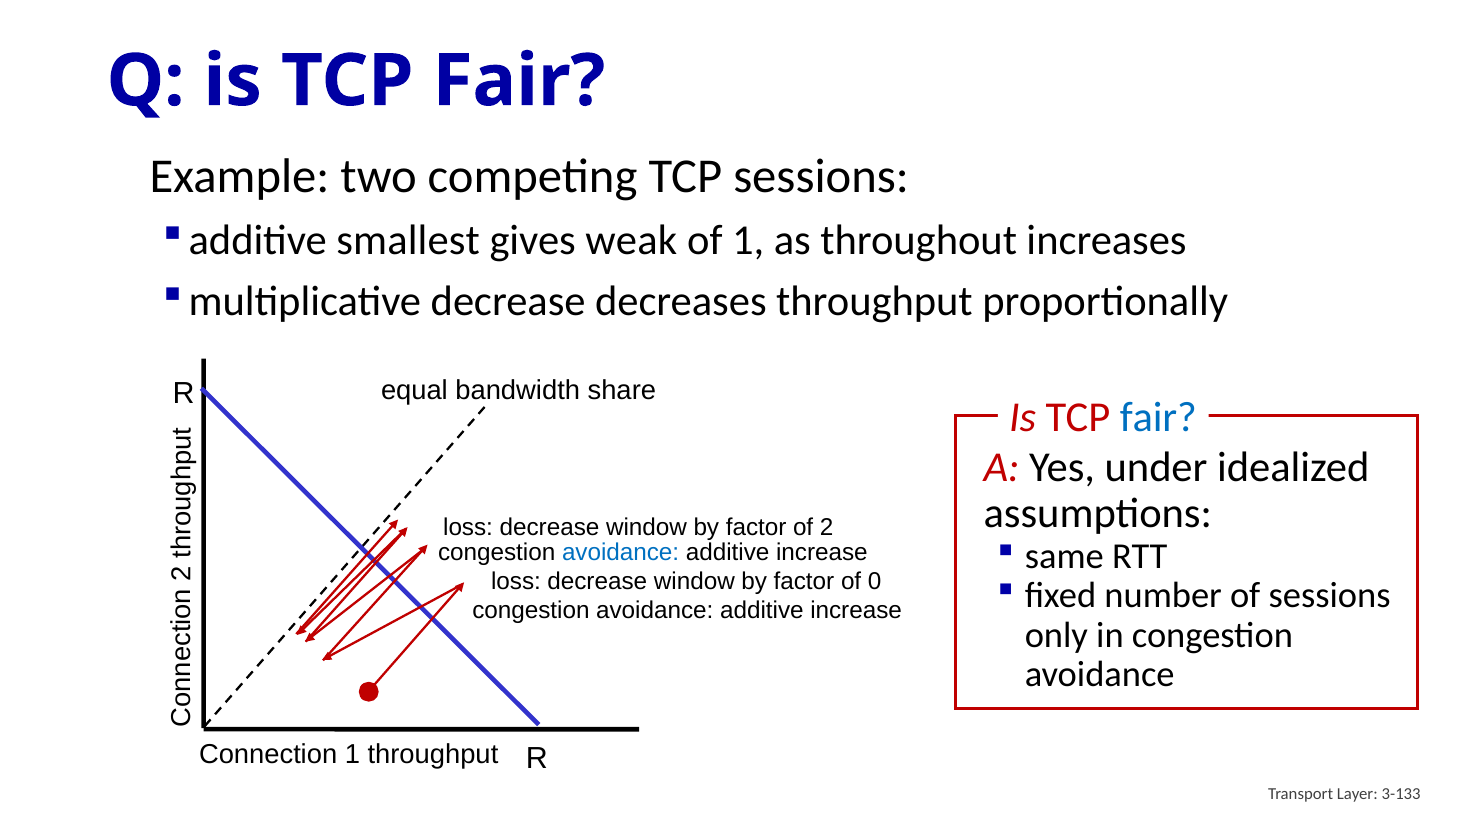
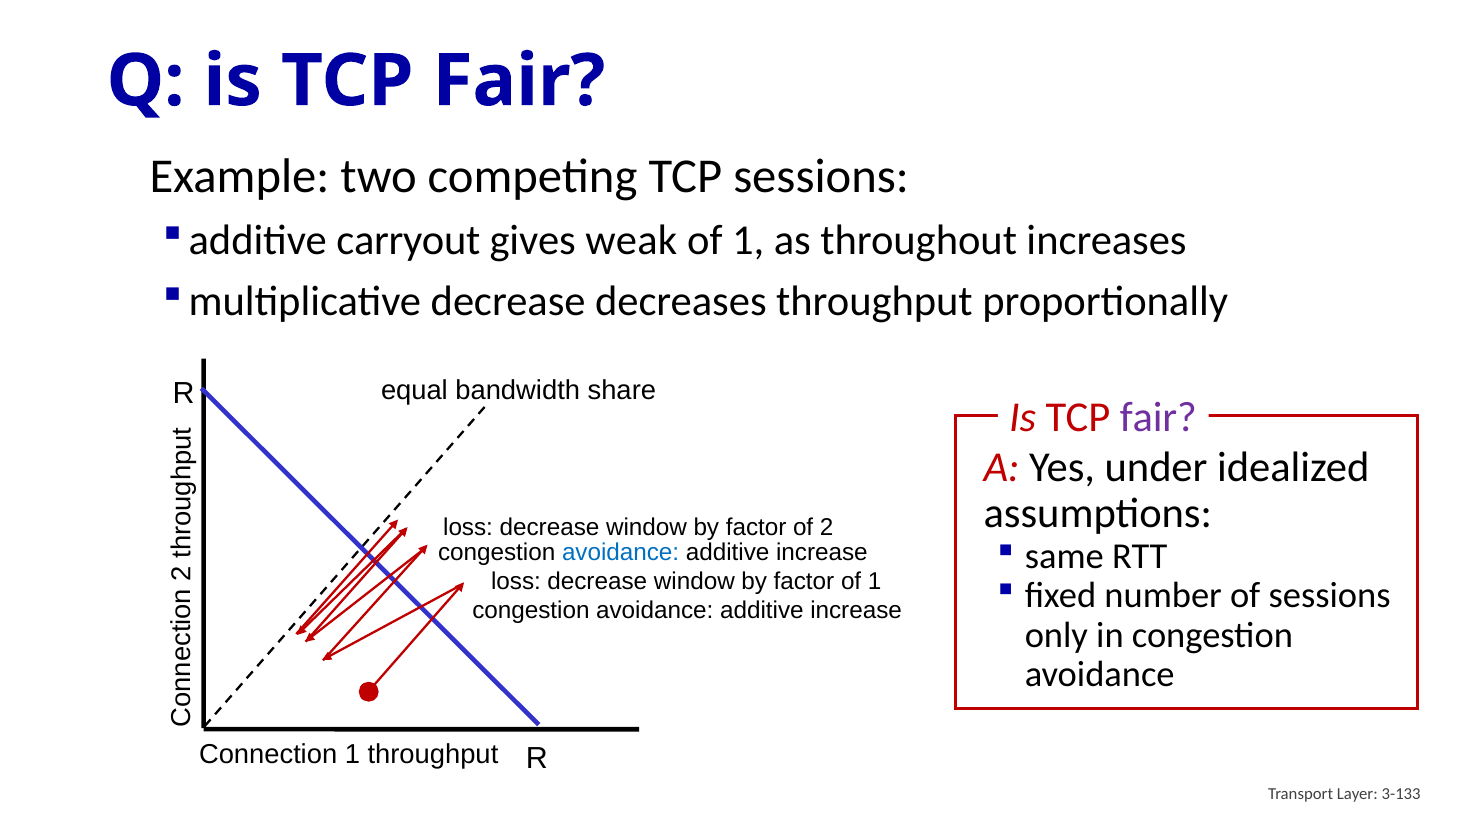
smallest: smallest -> carryout
fair at (1158, 417) colour: blue -> purple
factor of 0: 0 -> 1
